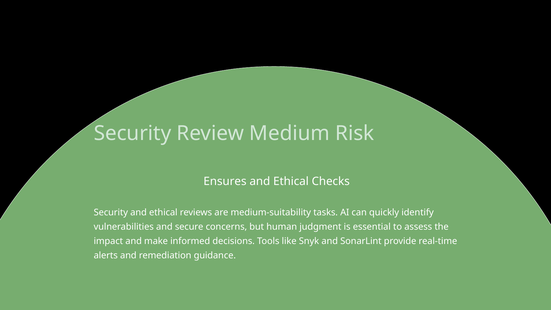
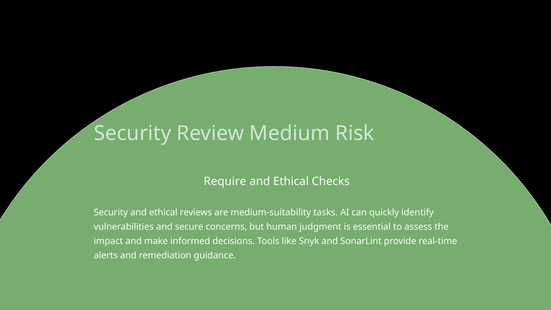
Ensures: Ensures -> Require
